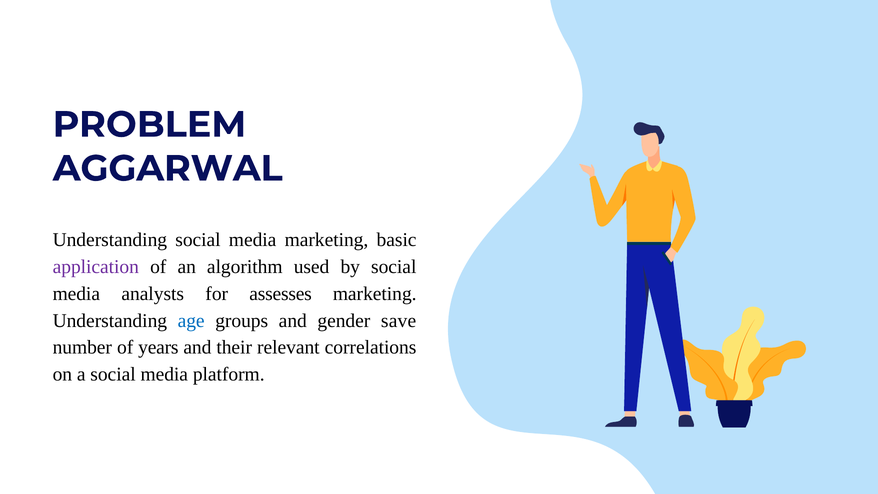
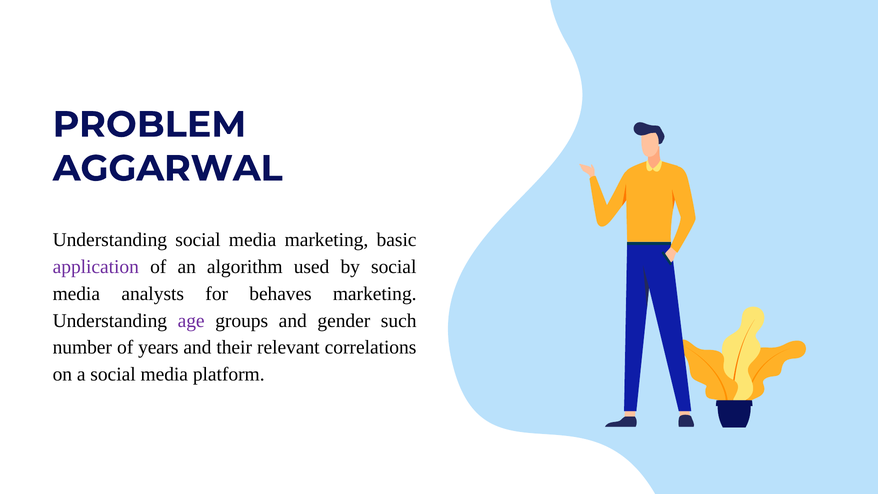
assesses: assesses -> behaves
age colour: blue -> purple
save: save -> such
